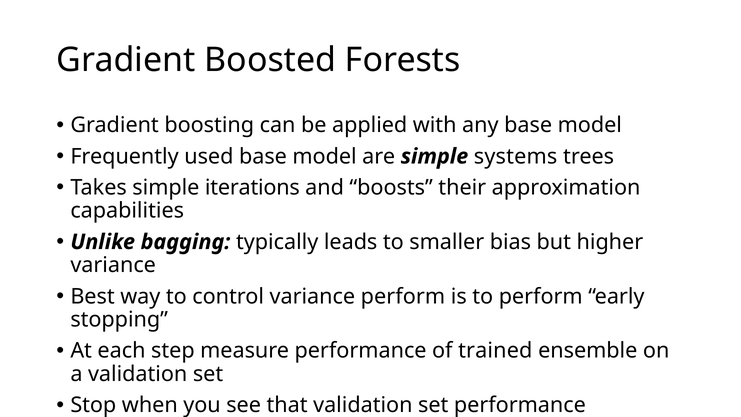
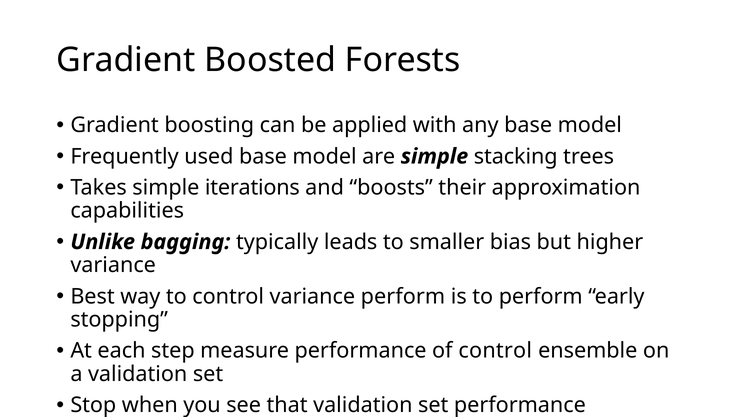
systems: systems -> stacking
of trained: trained -> control
